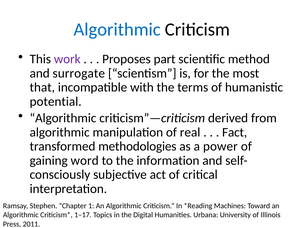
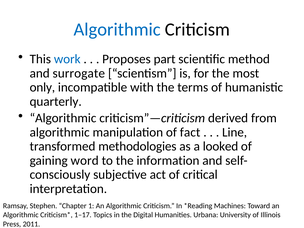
work colour: purple -> blue
that: that -> only
potential: potential -> quarterly
real: real -> fact
Fact: Fact -> Line
power: power -> looked
